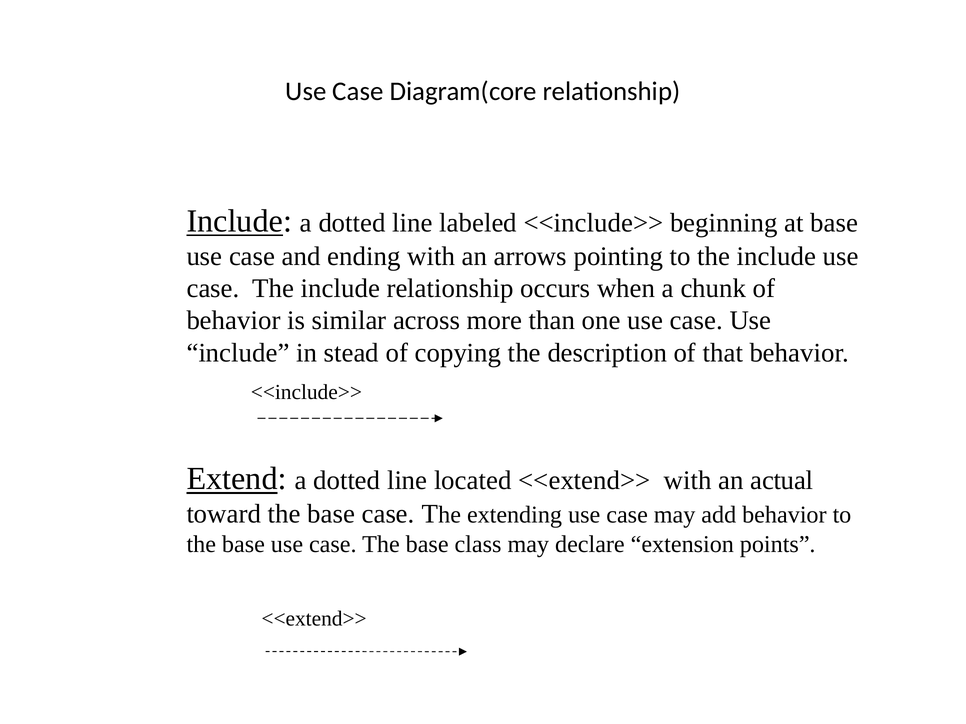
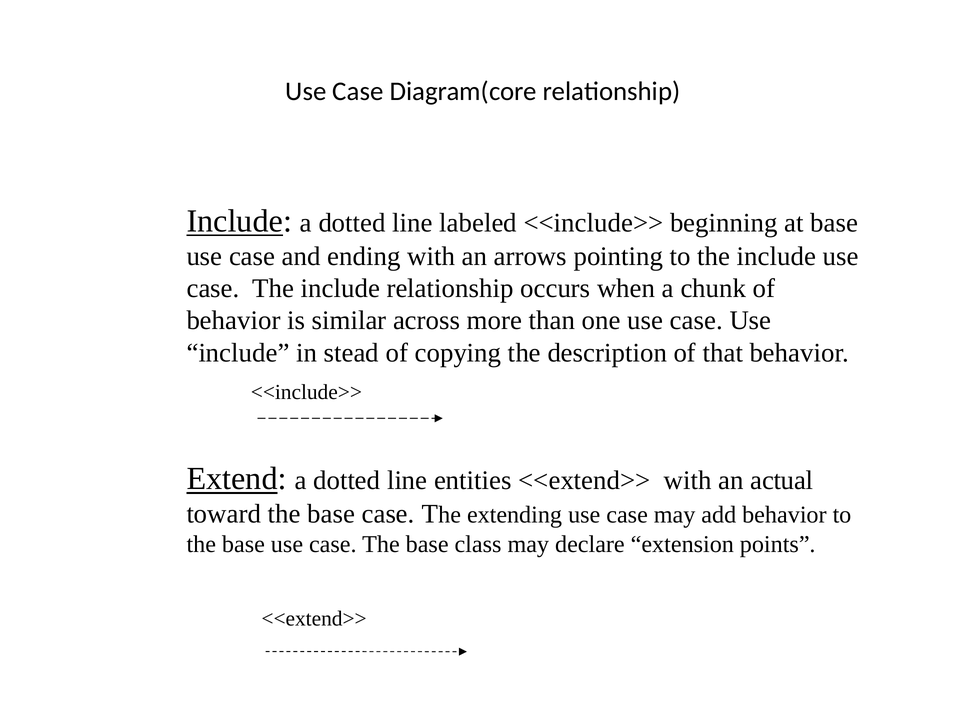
located: located -> entities
